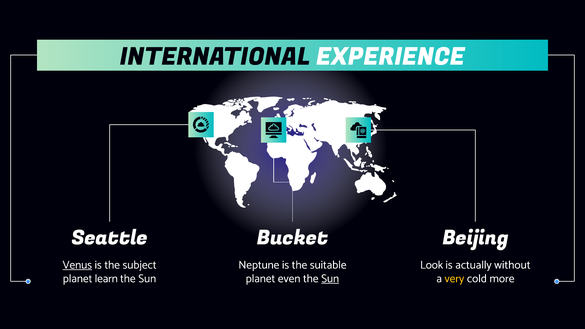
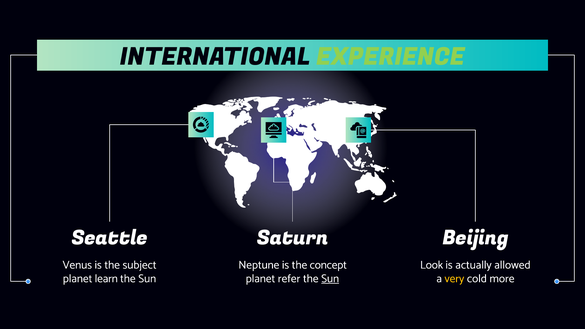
EXPERIENCE colour: white -> light green
Bucket: Bucket -> Saturn
Venus underline: present -> none
suitable: suitable -> concept
without: without -> allowed
even: even -> refer
